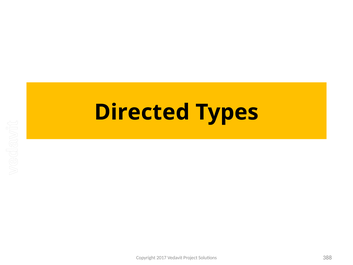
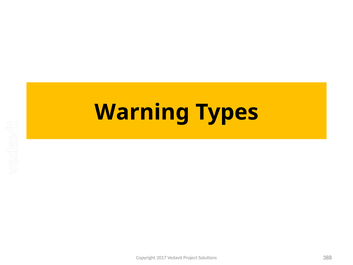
Directed: Directed -> Warning
